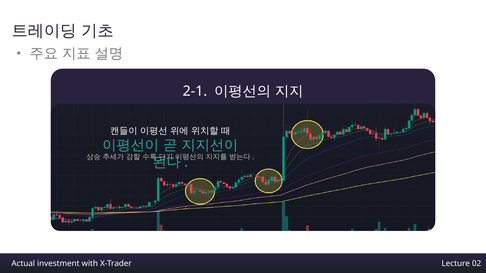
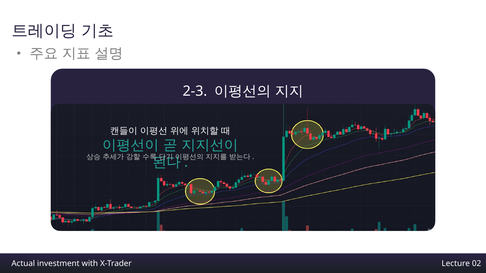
2-1: 2-1 -> 2-3
